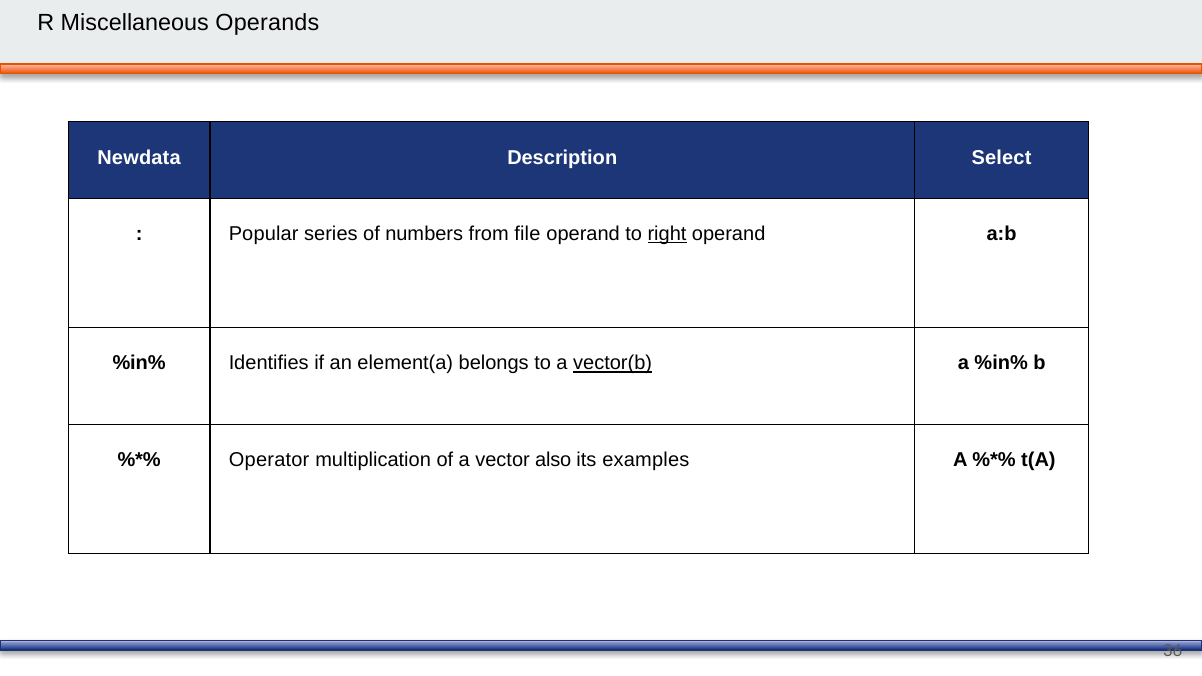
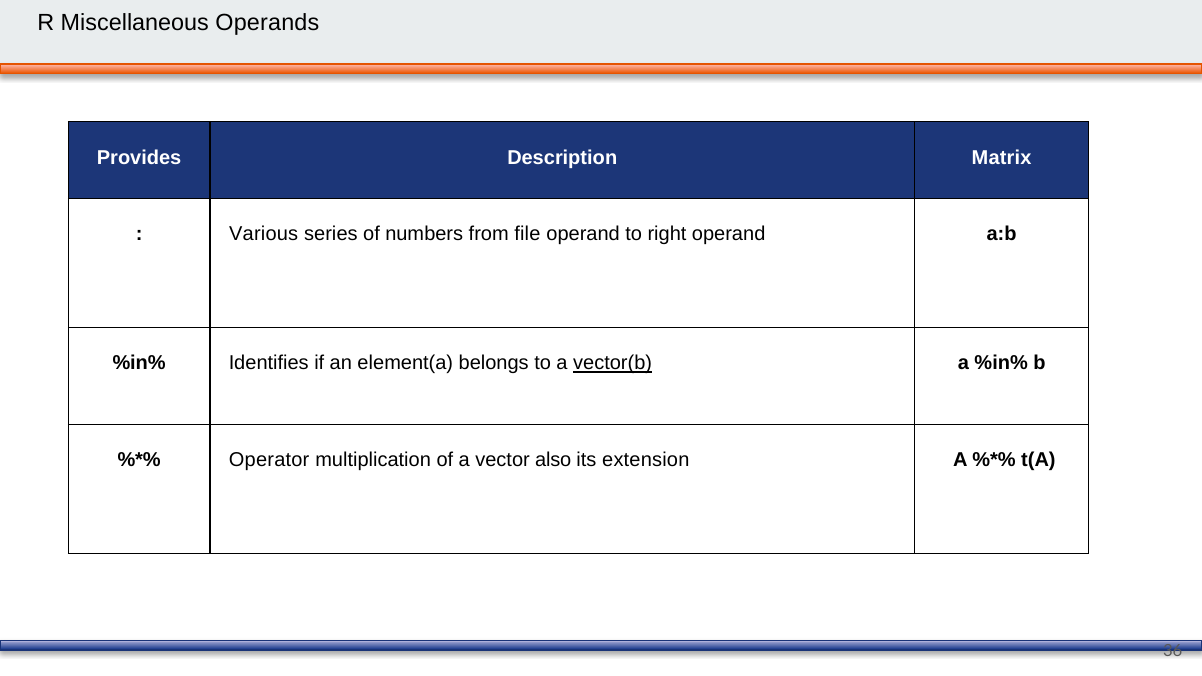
Newdata: Newdata -> Provides
Select: Select -> Matrix
Popular: Popular -> Various
right underline: present -> none
examples: examples -> extension
